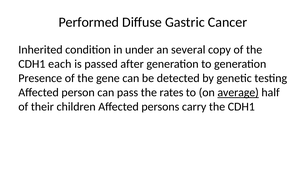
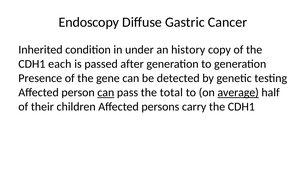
Performed: Performed -> Endoscopy
several: several -> history
can at (106, 93) underline: none -> present
rates: rates -> total
